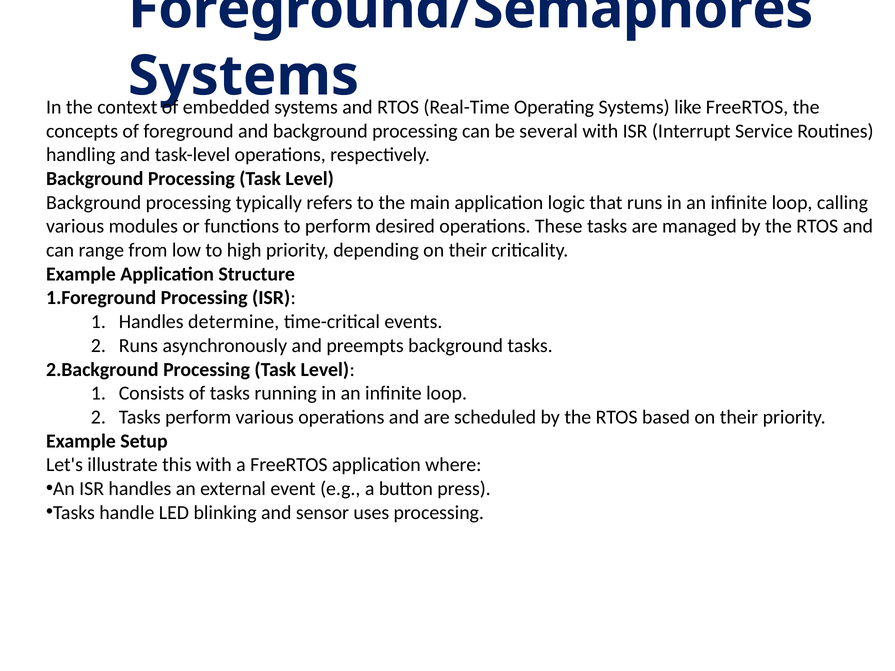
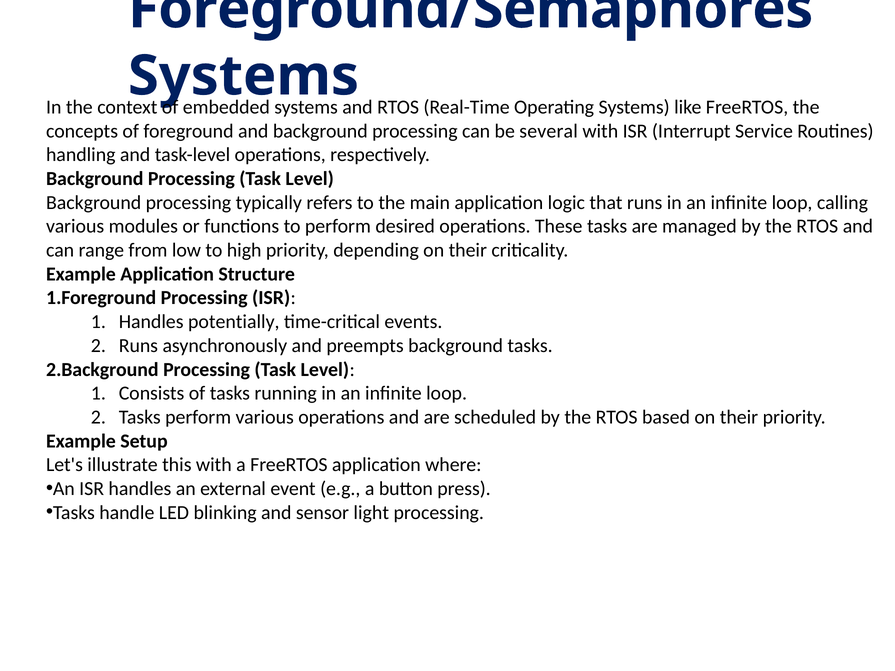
determine: determine -> potentially
uses: uses -> light
